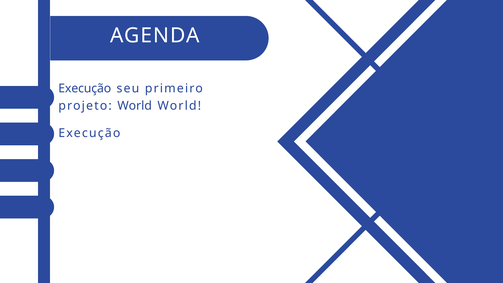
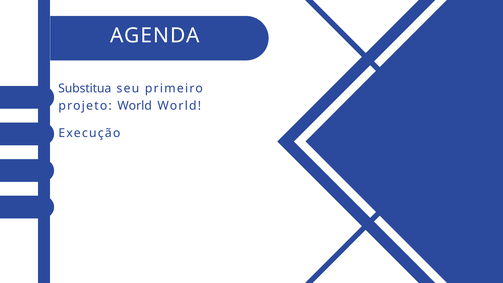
Execução at (85, 89): Execução -> Substitua
